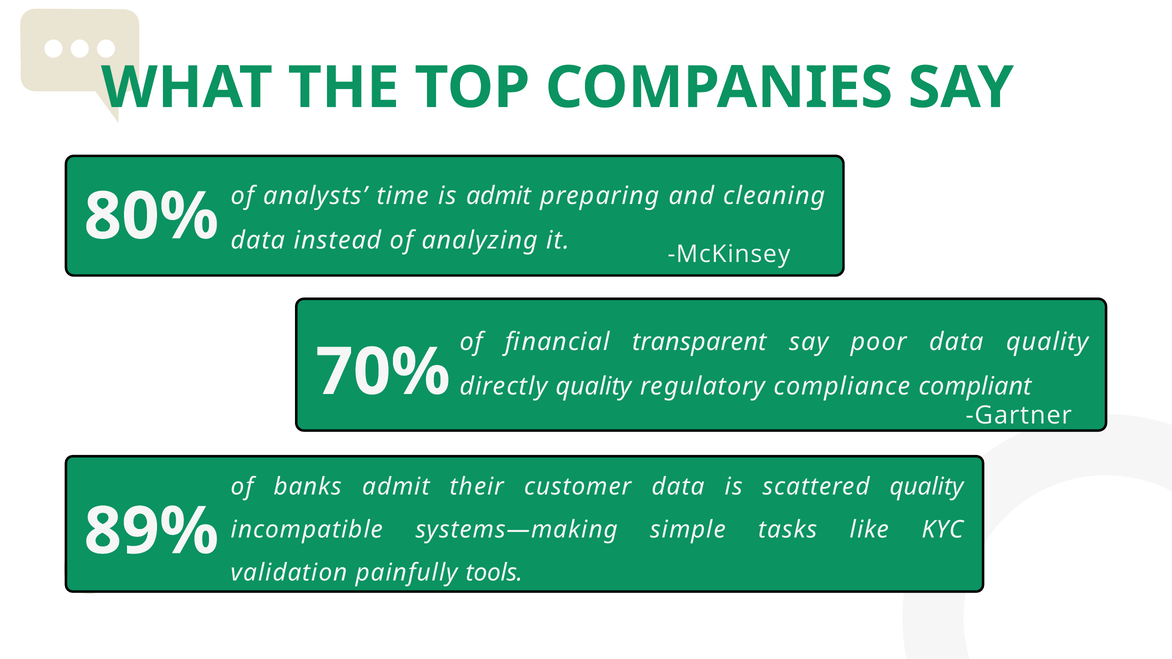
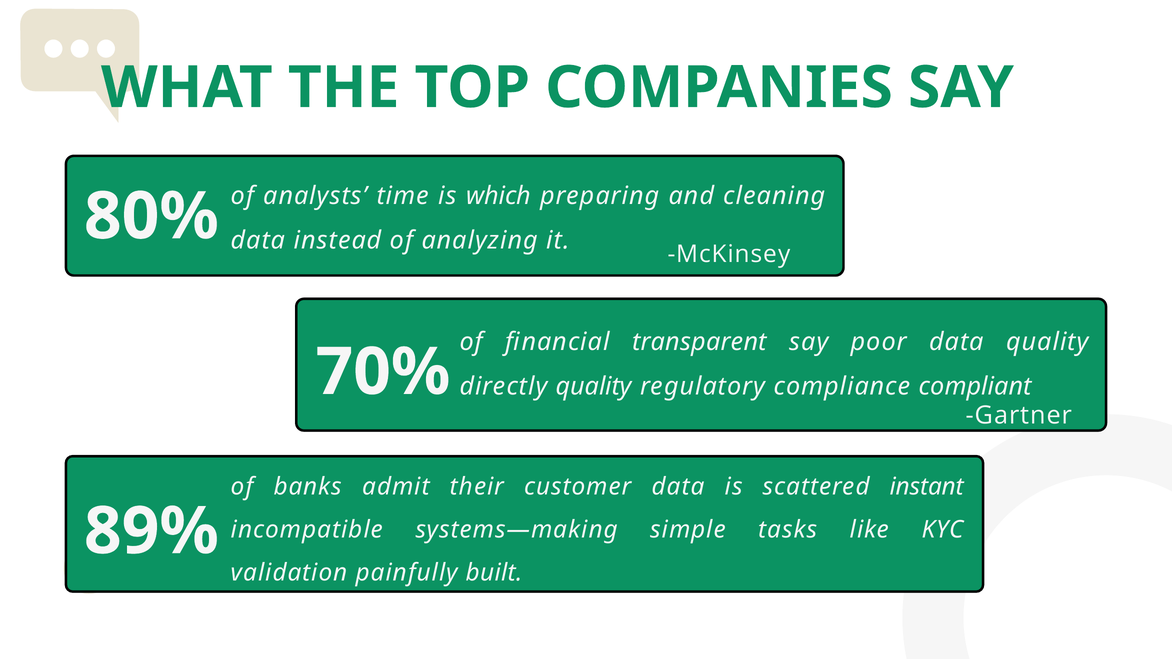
is admit: admit -> which
scattered quality: quality -> instant
tools: tools -> built
